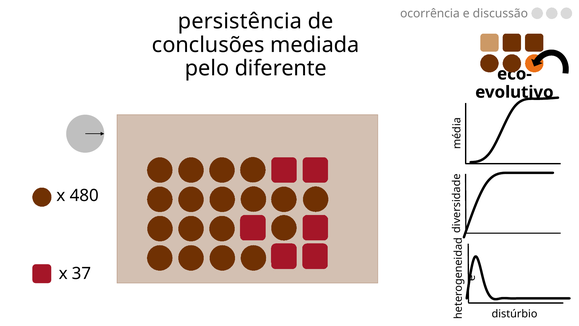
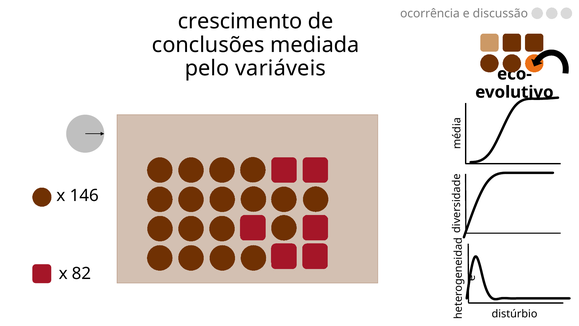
persistência: persistência -> crescimento
diferente: diferente -> variáveis
480: 480 -> 146
37: 37 -> 82
